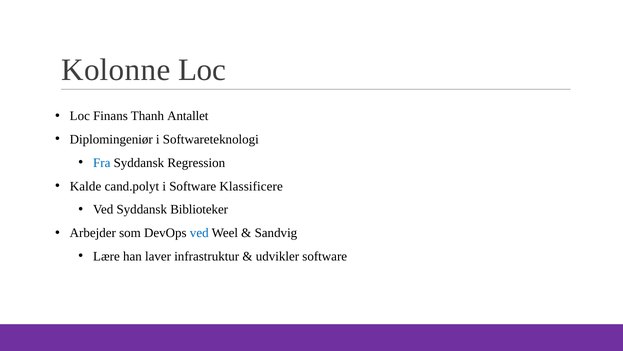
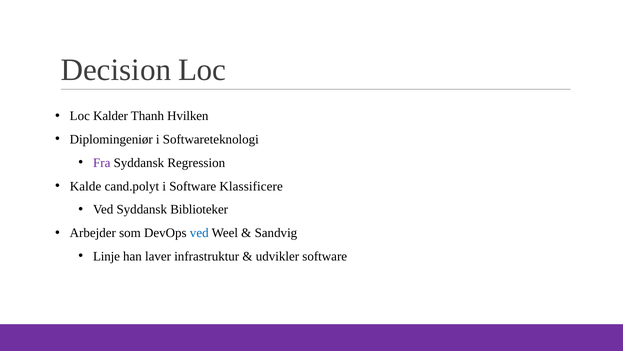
Kolonne: Kolonne -> Decision
Finans: Finans -> Kalder
Antallet: Antallet -> Hvilken
Fra colour: blue -> purple
Lære: Lære -> Linje
